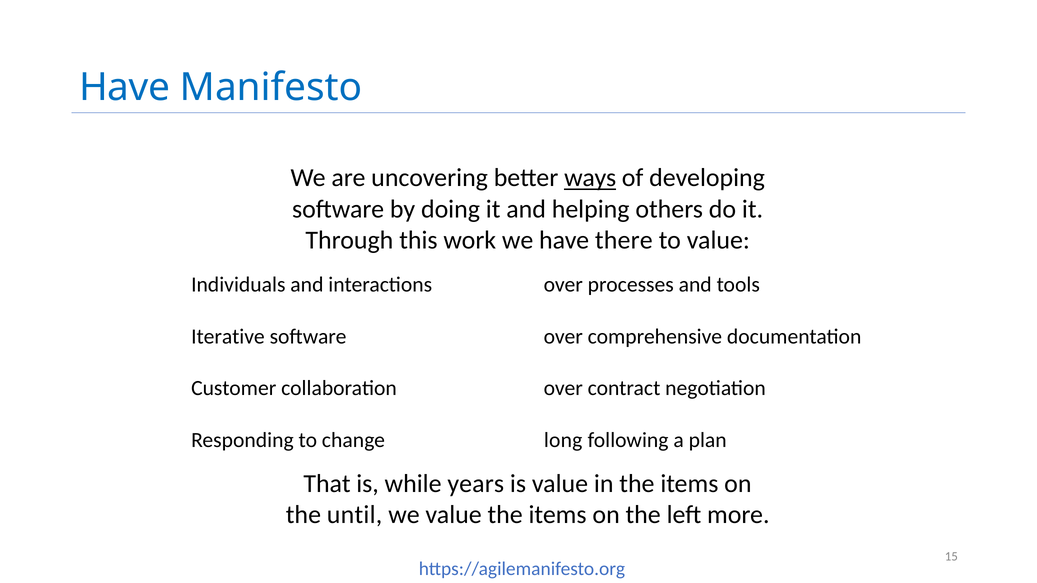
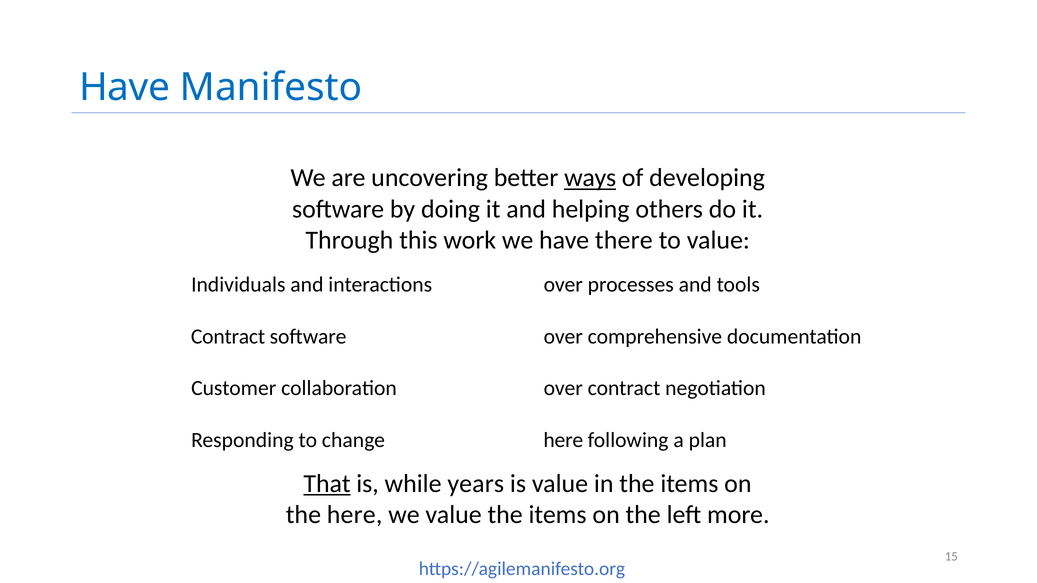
Iterative at (228, 337): Iterative -> Contract
long at (563, 440): long -> here
That underline: none -> present
the until: until -> here
